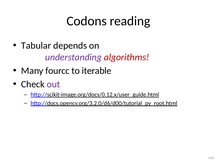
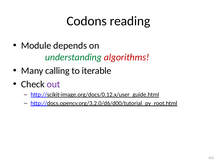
Tabular: Tabular -> Module
understanding colour: purple -> green
fourcc: fourcc -> calling
